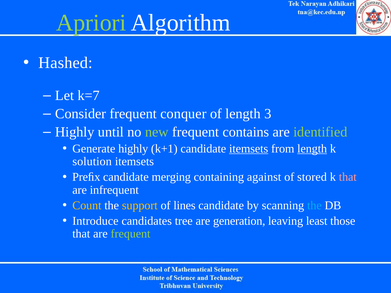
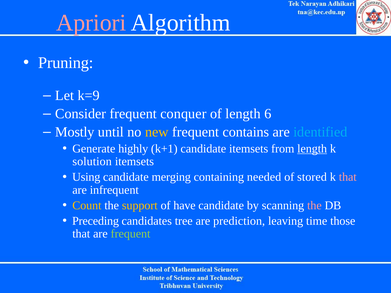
Apriori colour: light green -> pink
Hashed: Hashed -> Pruning
k=7: k=7 -> k=9
3: 3 -> 6
Highly at (75, 132): Highly -> Mostly
new colour: light green -> yellow
identified colour: light green -> light blue
itemsets at (249, 149) underline: present -> none
Preﬁx: Preﬁx -> Using
against: against -> needed
lines: lines -> have
the at (314, 206) colour: light blue -> pink
Introduce: Introduce -> Preceding
generation: generation -> prediction
least: least -> time
